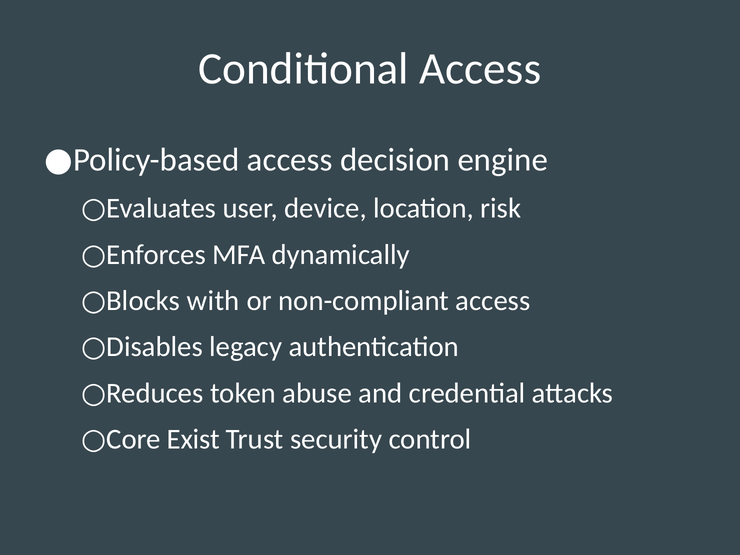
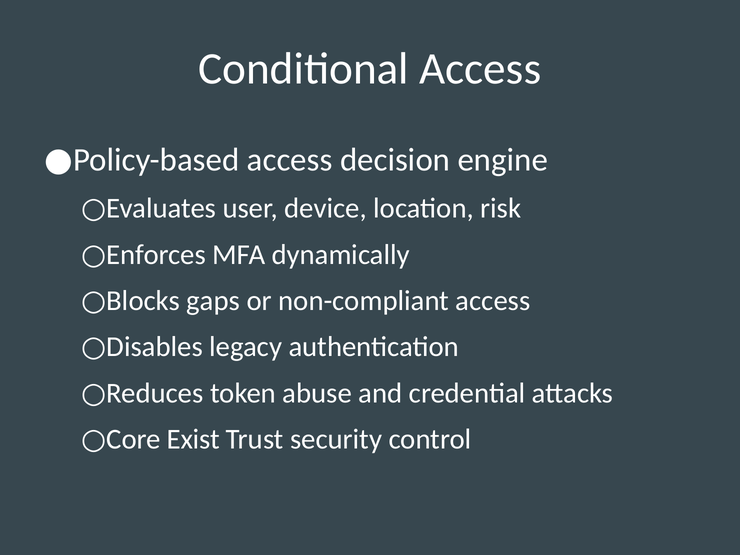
with: with -> gaps
